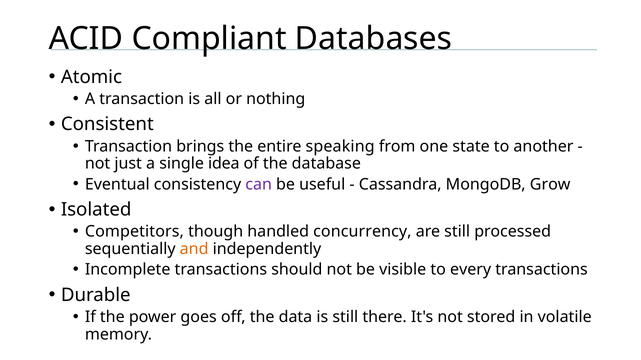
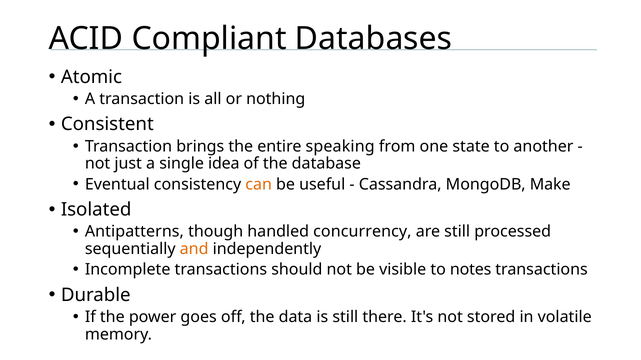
can colour: purple -> orange
Grow: Grow -> Make
Competitors: Competitors -> Antipatterns
every: every -> notes
